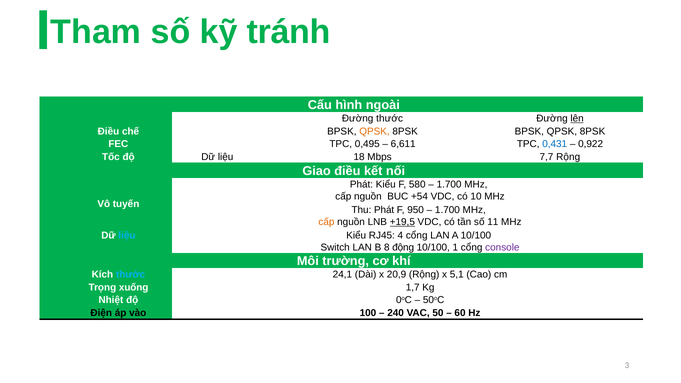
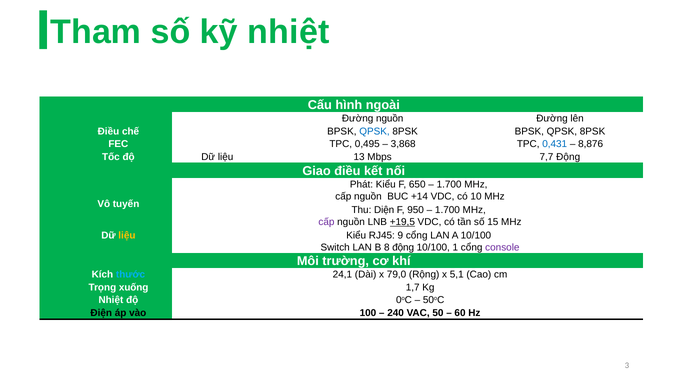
kỹ tránh: tránh -> nhiệt
Đường thước: thước -> nguồn
lên underline: present -> none
QPSK at (374, 131) colour: orange -> blue
6,611: 6,611 -> 3,868
0,922: 0,922 -> 8,876
18: 18 -> 13
7,7 Rộng: Rộng -> Động
580: 580 -> 650
+54: +54 -> +14
Thu Phát: Phát -> Diện
cấp at (326, 222) colour: orange -> purple
11: 11 -> 15
liệu at (127, 236) colour: light blue -> yellow
4: 4 -> 9
20,9: 20,9 -> 79,0
